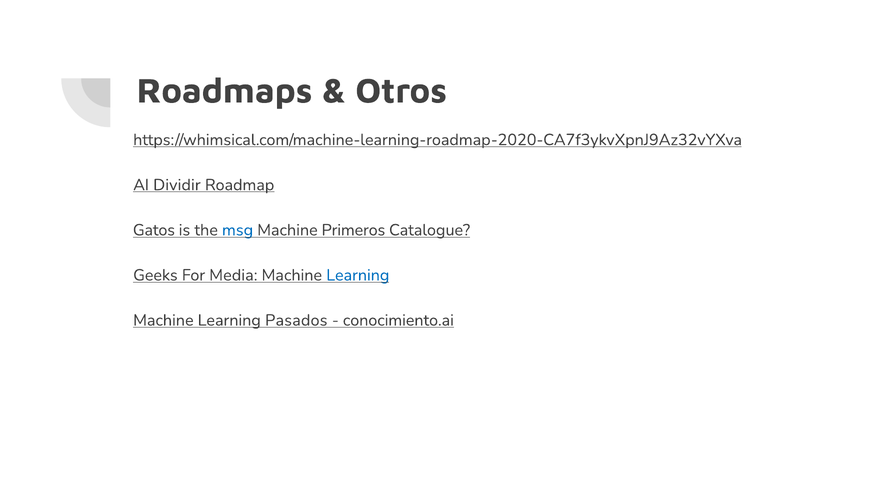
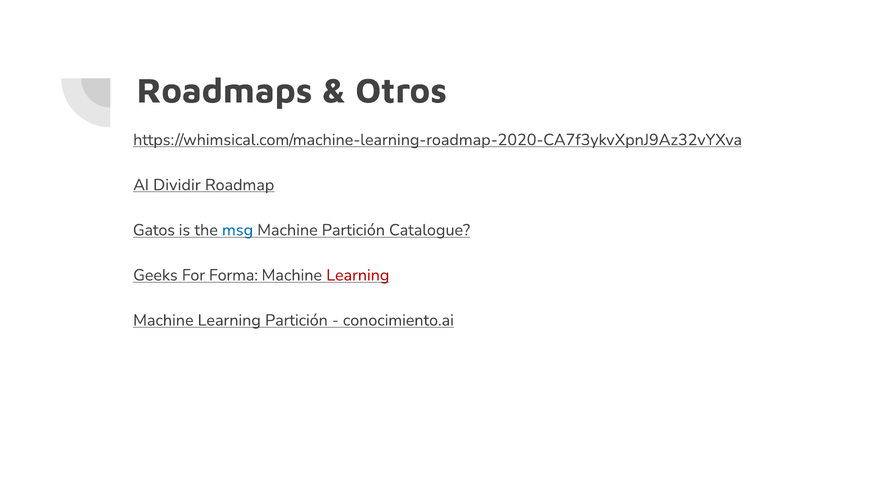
Machine Primeros: Primeros -> Partición
Media: Media -> Forma
Learning at (358, 275) colour: blue -> red
Learning Pasados: Pasados -> Partición
